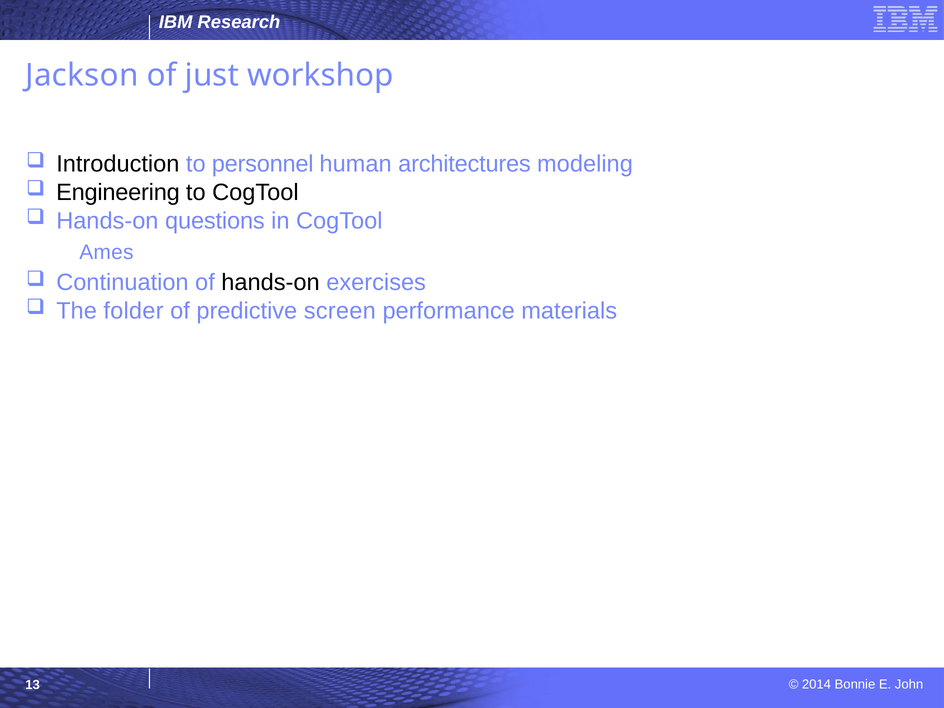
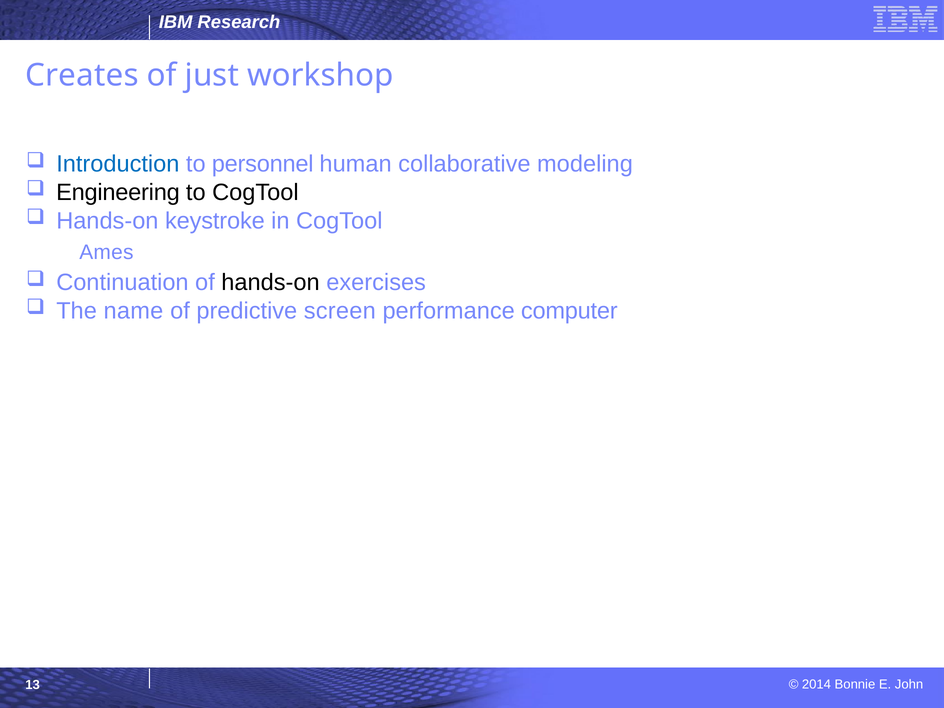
Jackson: Jackson -> Creates
Introduction colour: black -> blue
architectures: architectures -> collaborative
questions: questions -> keystroke
folder: folder -> name
materials: materials -> computer
